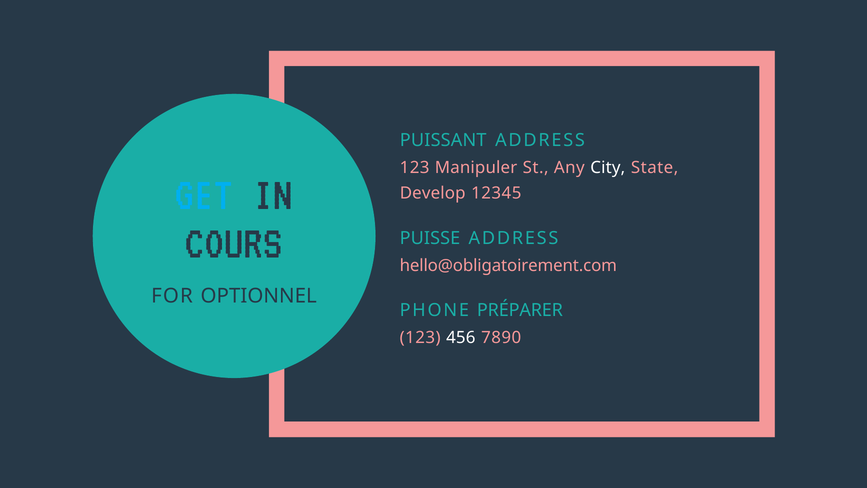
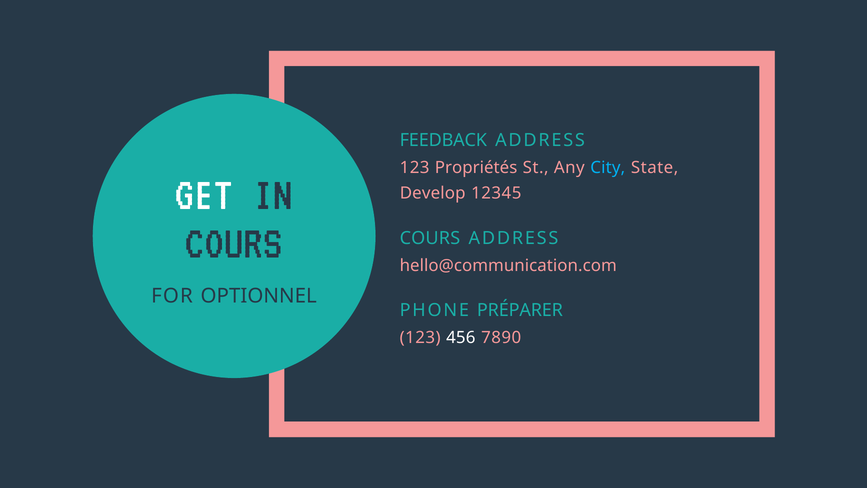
PUISSANT: PUISSANT -> FEEDBACK
Manipuler: Manipuler -> Propriétés
City colour: white -> light blue
GET colour: light blue -> white
PUISSE at (430, 238): PUISSE -> COURS
hello@obligatoirement.com: hello@obligatoirement.com -> hello@communication.com
